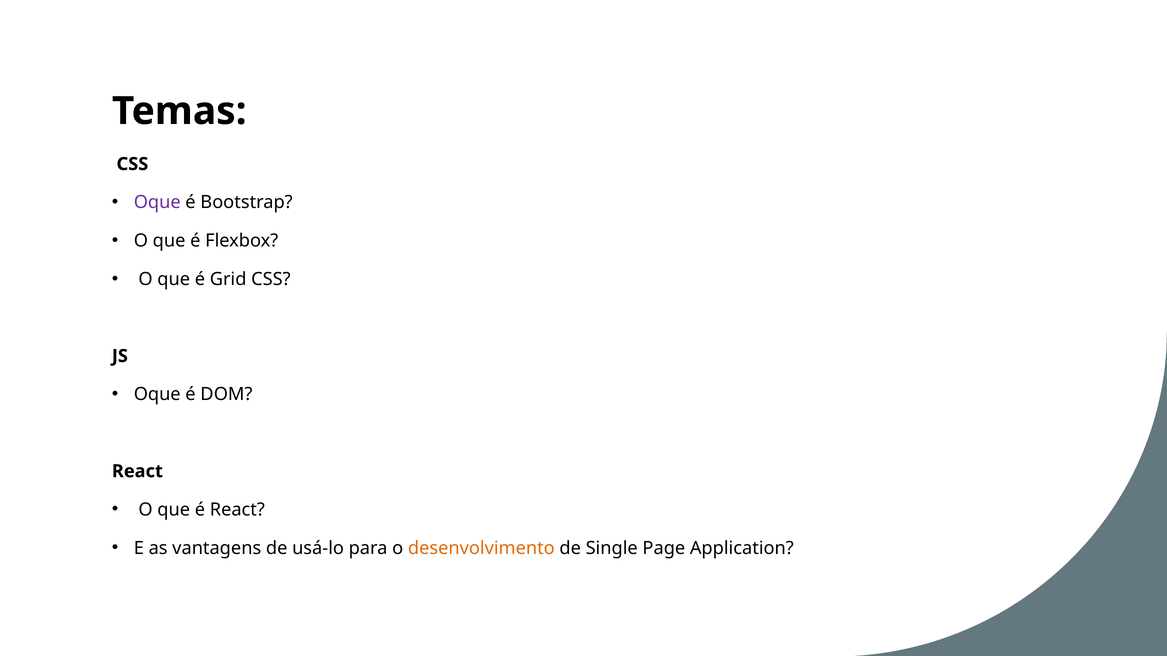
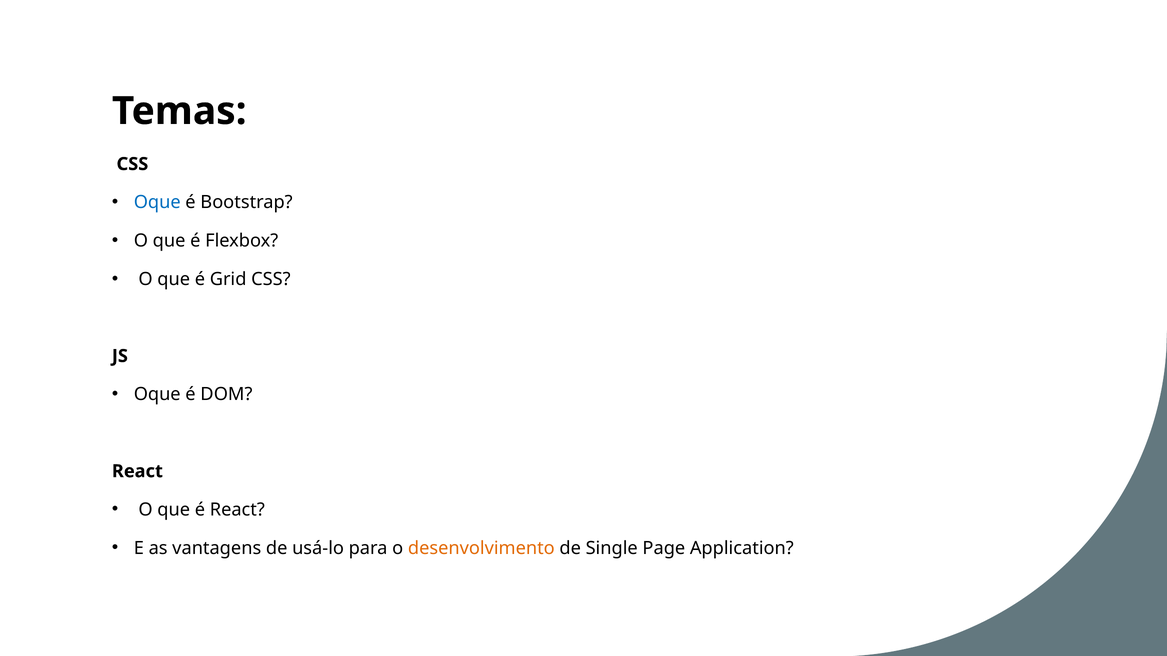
Oque at (157, 203) colour: purple -> blue
